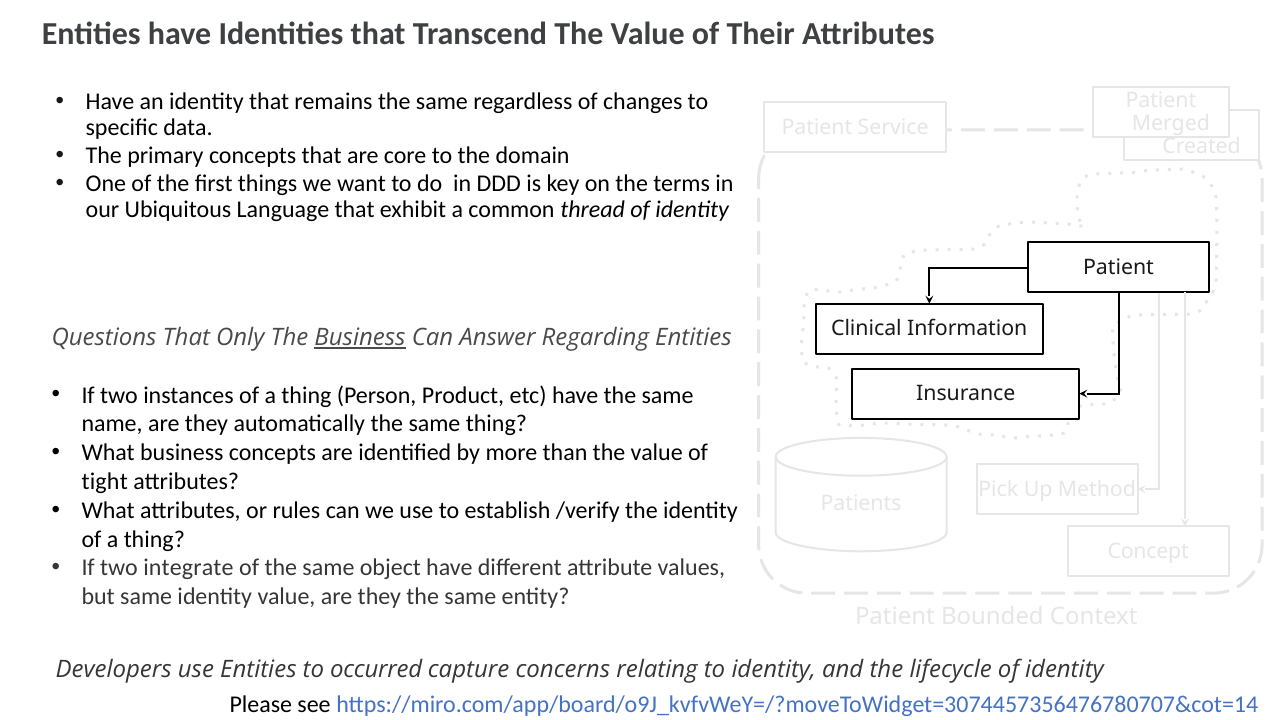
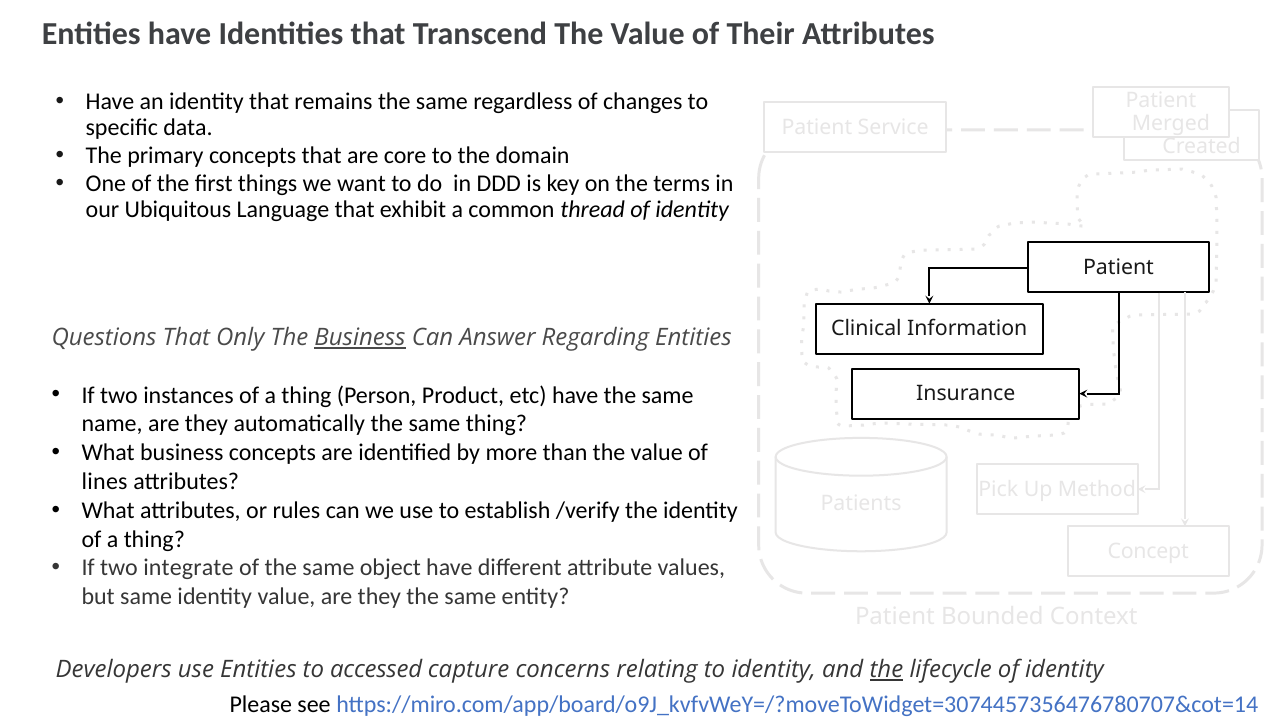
tight: tight -> lines
occurred: occurred -> accessed
the at (886, 670) underline: none -> present
